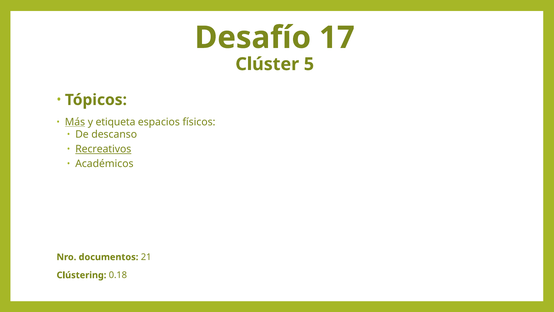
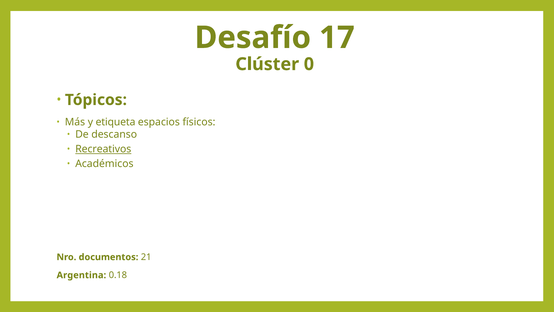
5: 5 -> 0
Más underline: present -> none
Clústering: Clústering -> Argentina
